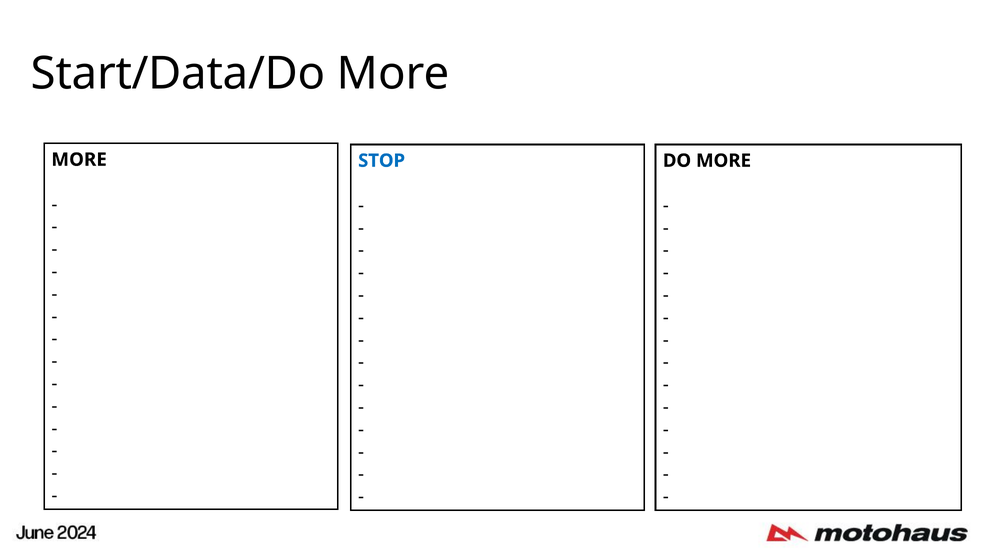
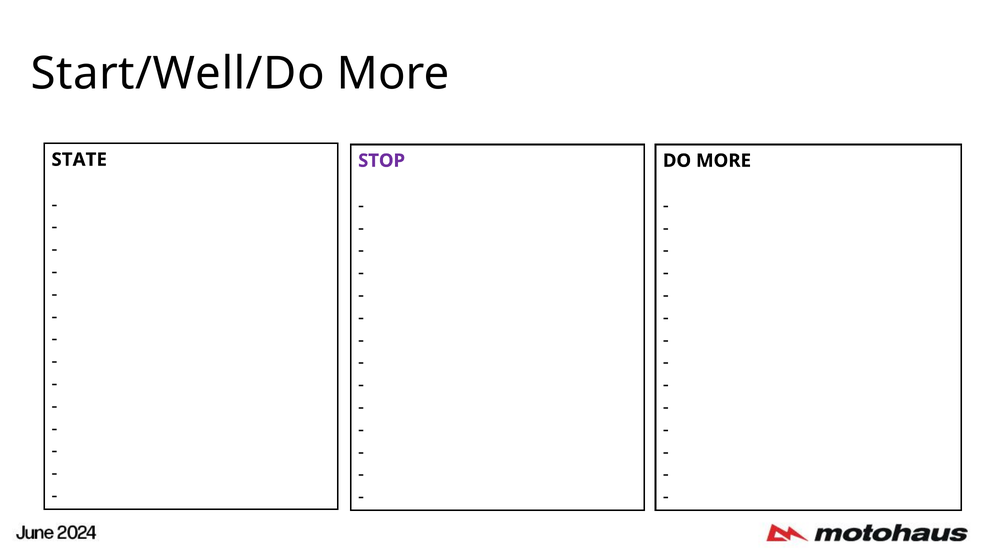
Start/Data/Do: Start/Data/Do -> Start/Well/Do
MORE at (79, 160): MORE -> STATE
STOP colour: blue -> purple
